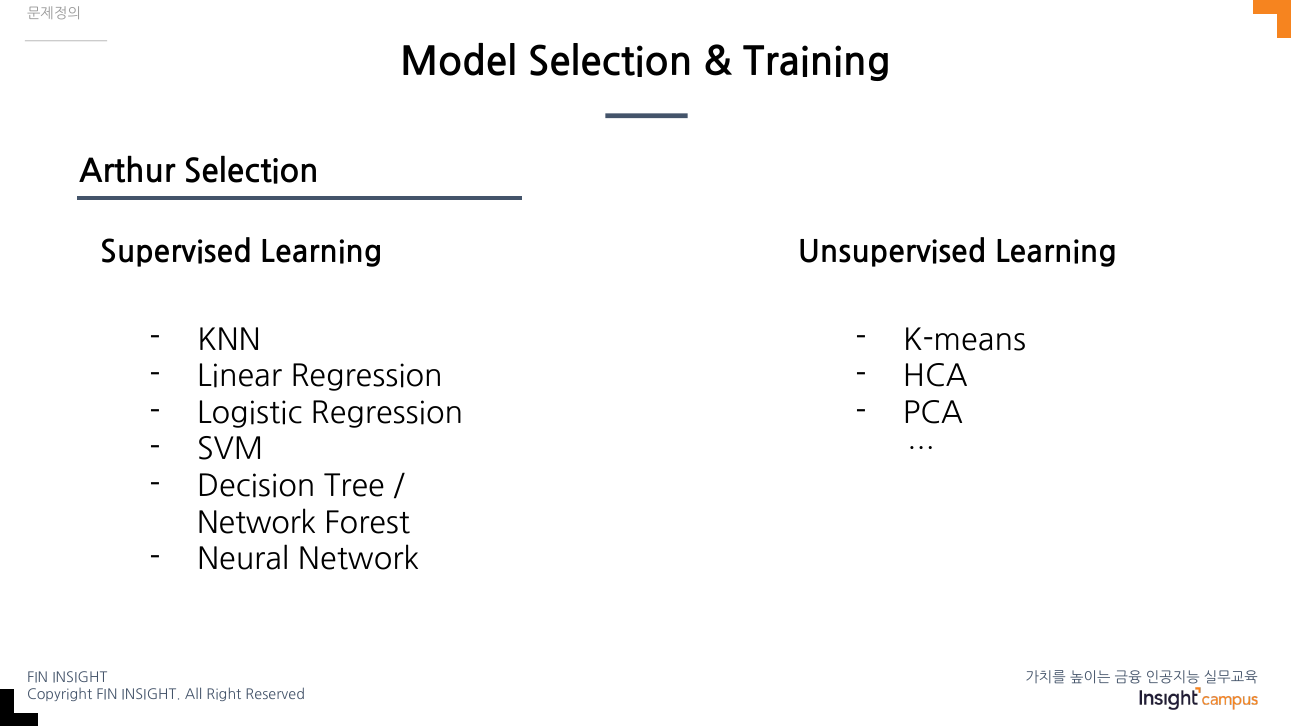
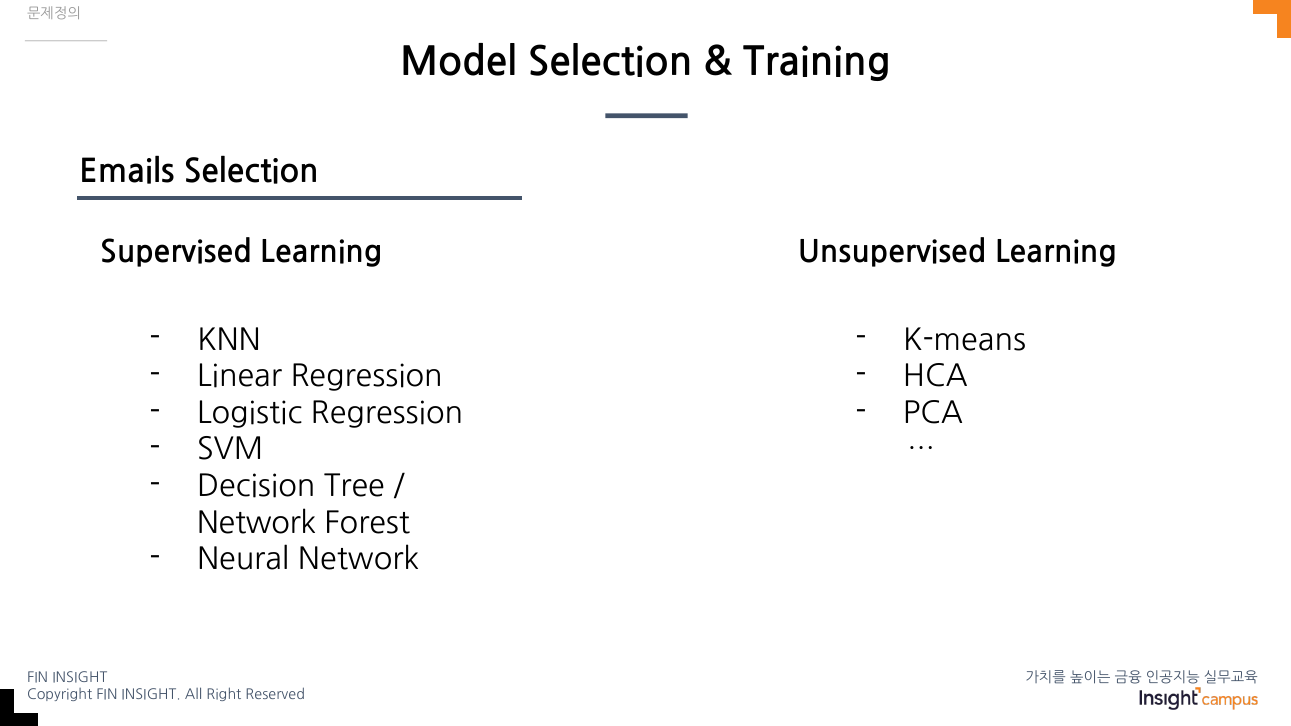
Arthur: Arthur -> Emails
